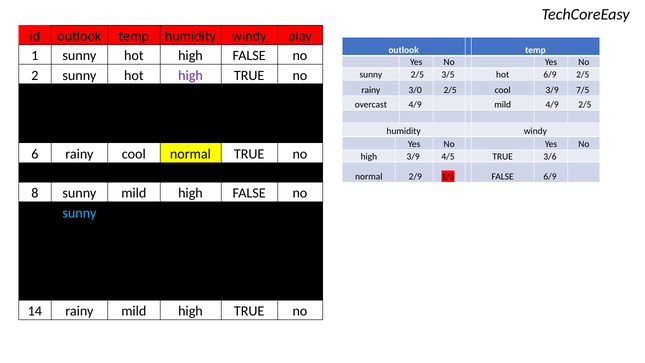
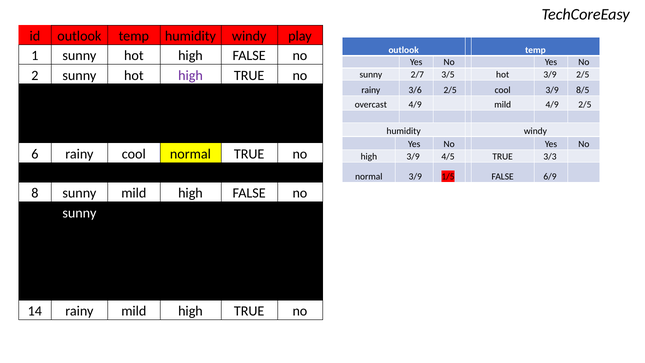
sunny 2/5: 2/5 -> 2/7
hot 6/9: 6/9 -> 3/9
3/0: 3/0 -> 3/6
7/5: 7/5 -> 8/5
3/6: 3/6 -> 3/3
normal 2/9: 2/9 -> 3/9
sunny at (79, 213) colour: light blue -> white
